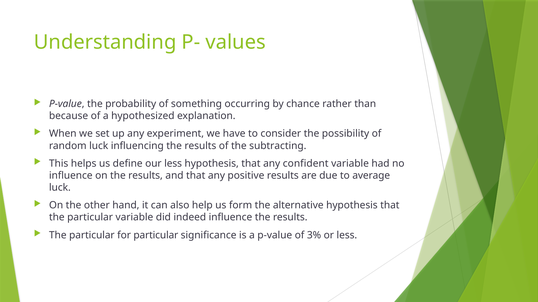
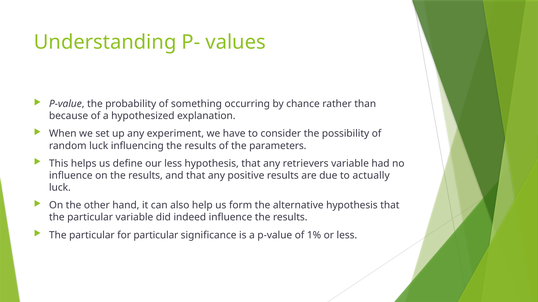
subtracting: subtracting -> parameters
confident: confident -> retrievers
average: average -> actually
3%: 3% -> 1%
